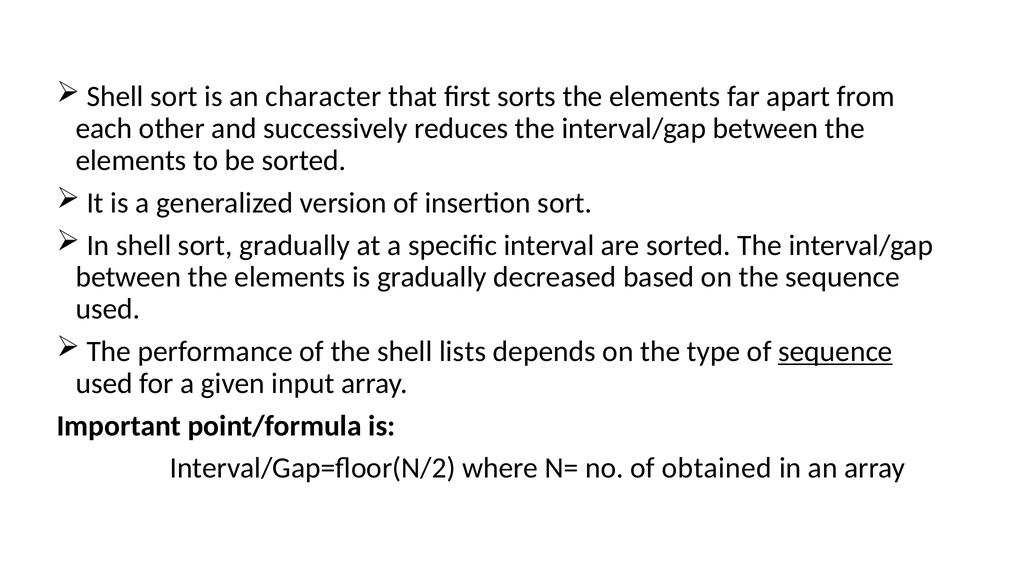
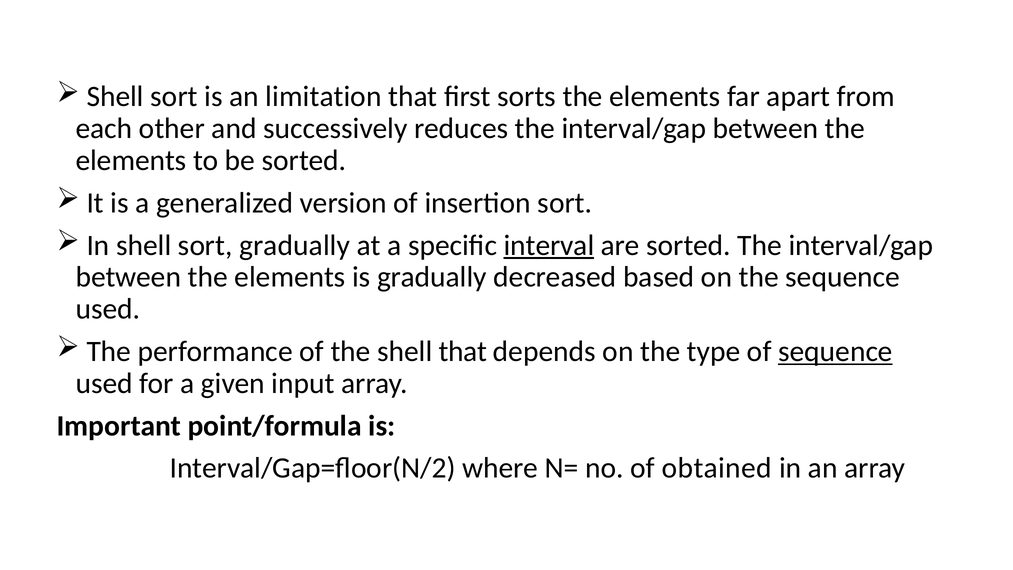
character: character -> limitation
interval underline: none -> present
shell lists: lists -> that
